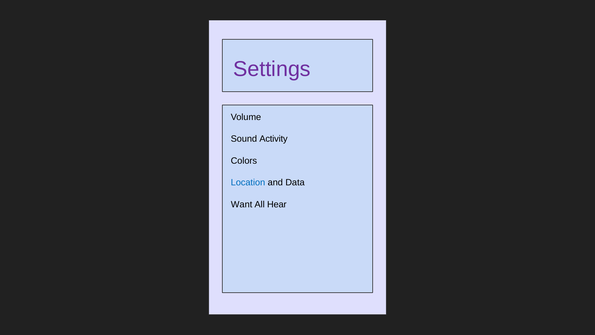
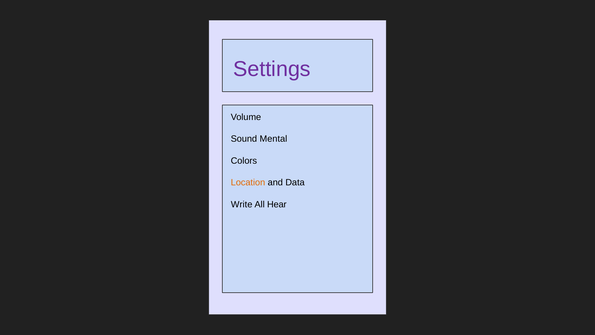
Activity: Activity -> Mental
Location colour: blue -> orange
Want: Want -> Write
